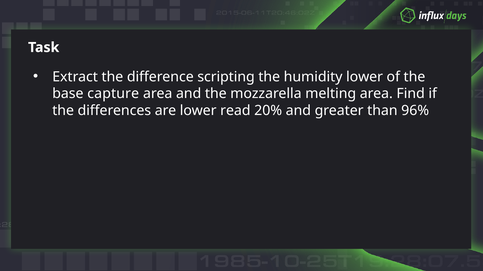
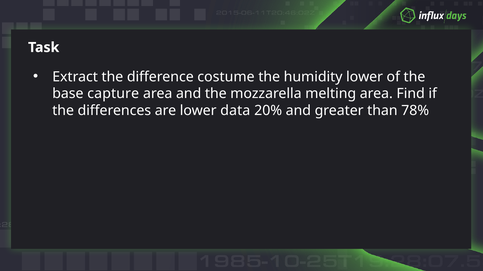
scripting: scripting -> costume
read: read -> data
96%: 96% -> 78%
